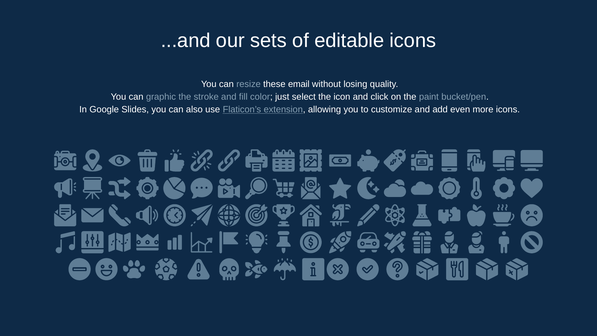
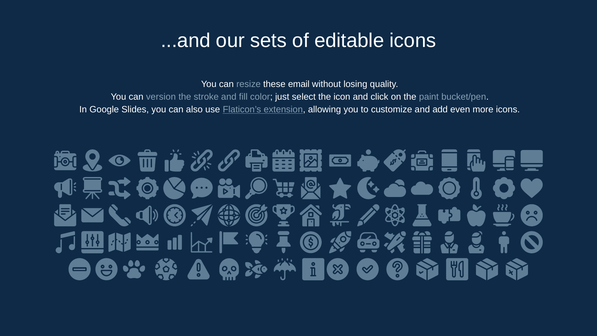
graphic: graphic -> version
